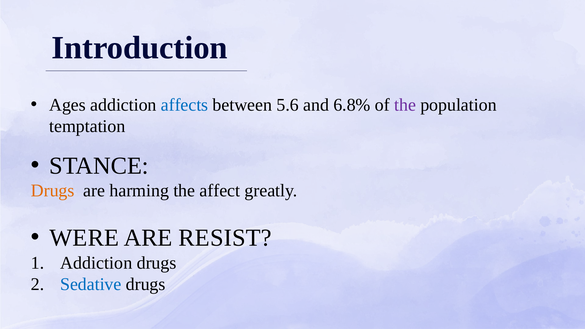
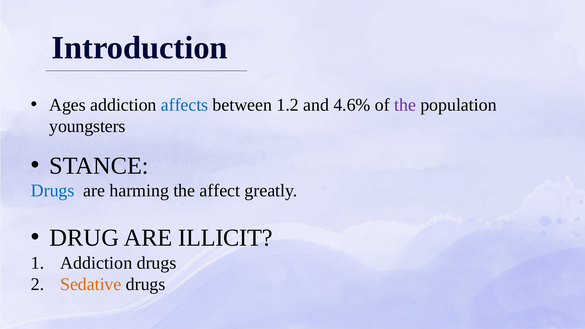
5.6: 5.6 -> 1.2
6.8%: 6.8% -> 4.6%
temptation: temptation -> youngsters
Drugs at (53, 191) colour: orange -> blue
WERE: WERE -> DRUG
RESIST: RESIST -> ILLICIT
Sedative colour: blue -> orange
